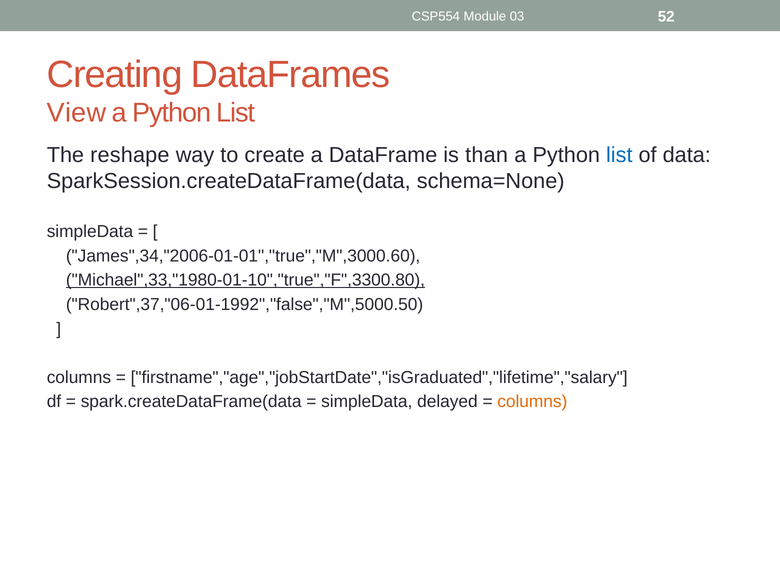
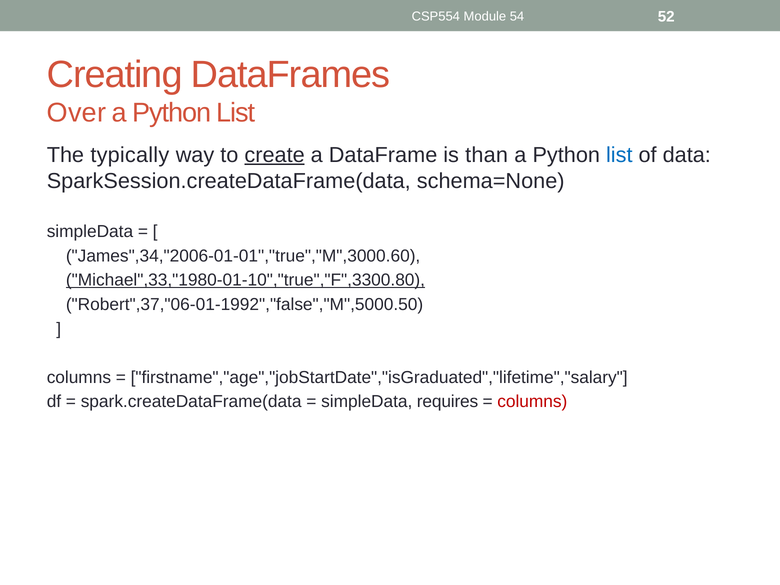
03: 03 -> 54
View: View -> Over
reshape: reshape -> typically
create underline: none -> present
delayed: delayed -> requires
columns at (532, 402) colour: orange -> red
